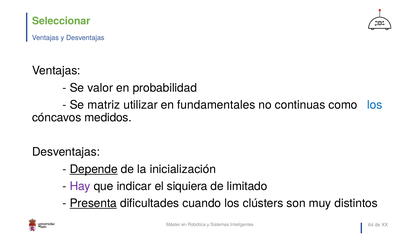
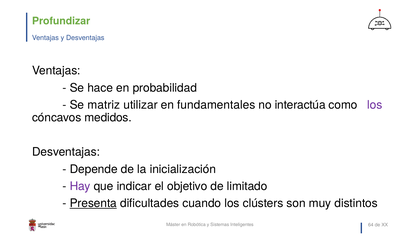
Seleccionar: Seleccionar -> Profundizar
valor: valor -> hace
continuas: continuas -> interactúa
los at (375, 105) colour: blue -> purple
Depende underline: present -> none
siquiera: siquiera -> objetivo
